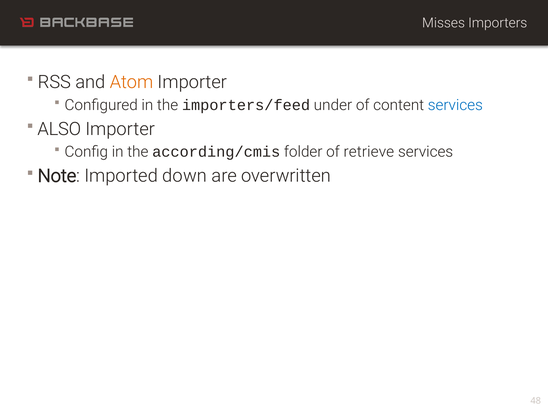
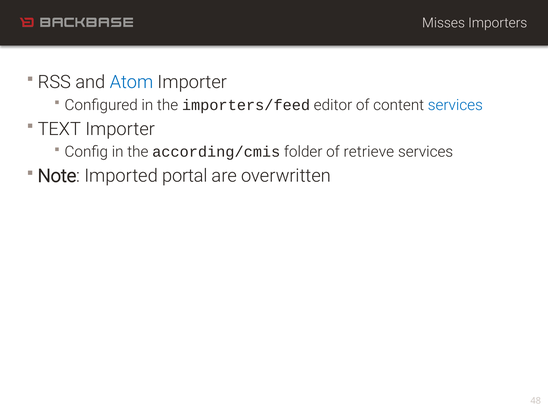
Atom colour: orange -> blue
under: under -> editor
ALSO: ALSO -> TEXT
down: down -> portal
